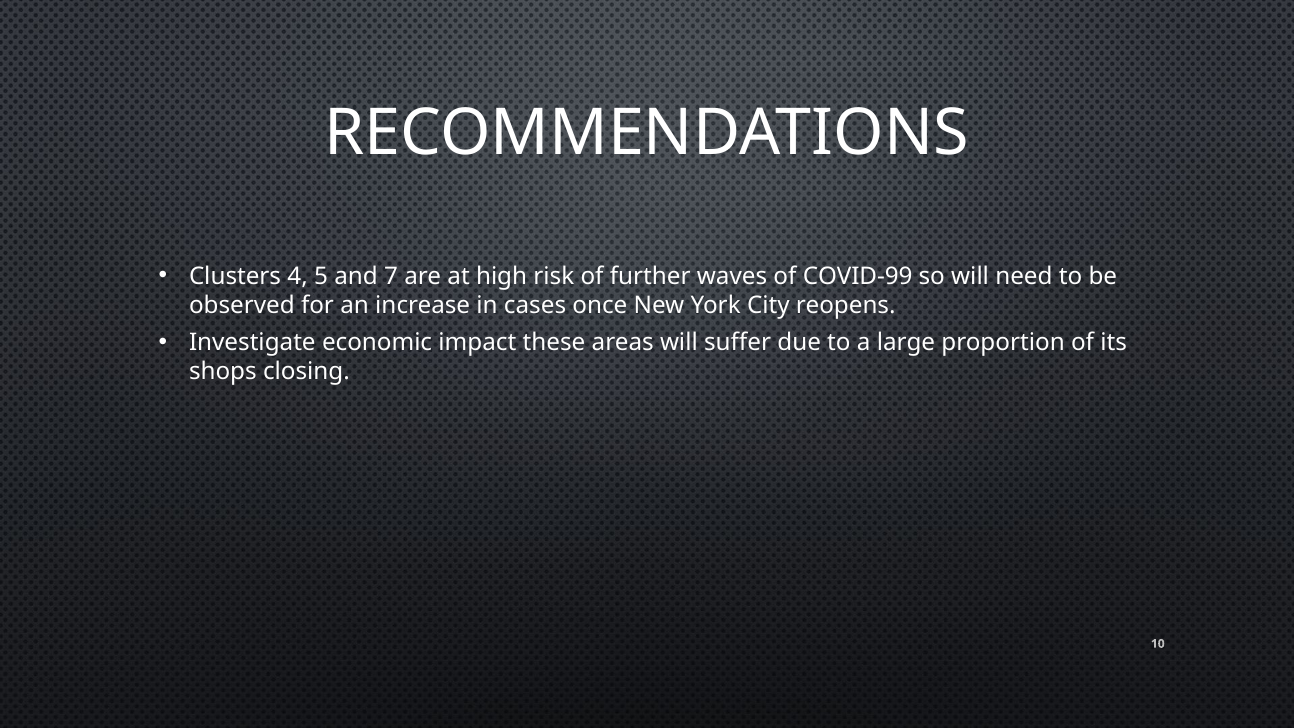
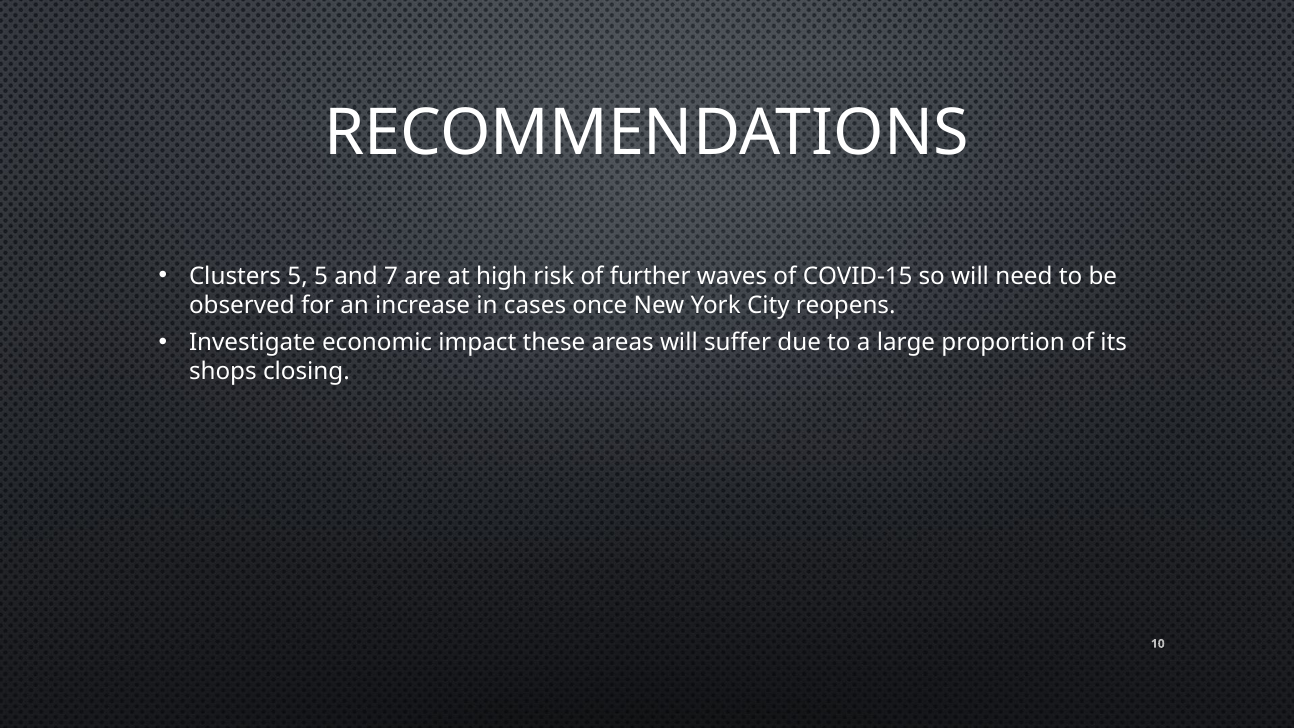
Clusters 4: 4 -> 5
COVID-99: COVID-99 -> COVID-15
